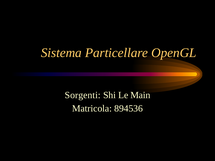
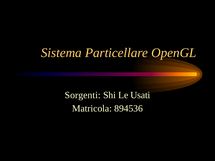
Main: Main -> Usati
